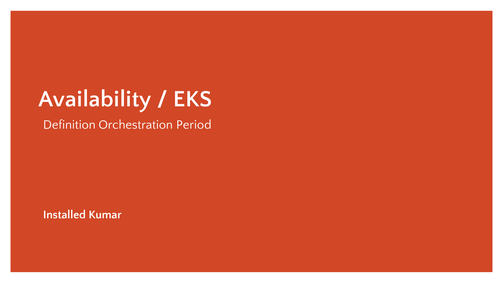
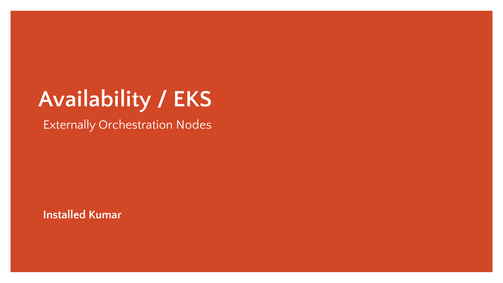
Definition: Definition -> Externally
Period: Period -> Nodes
